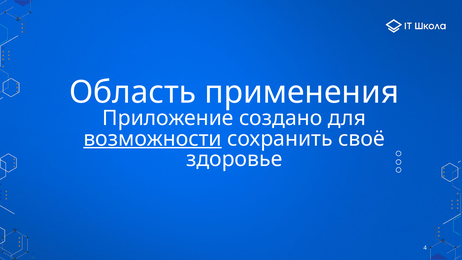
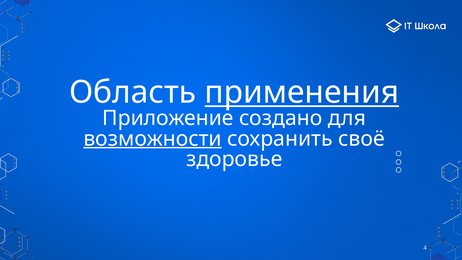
применения underline: none -> present
